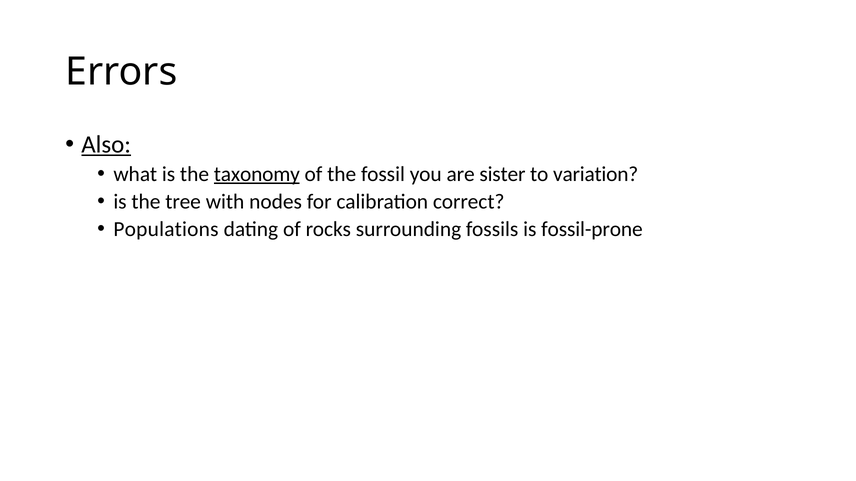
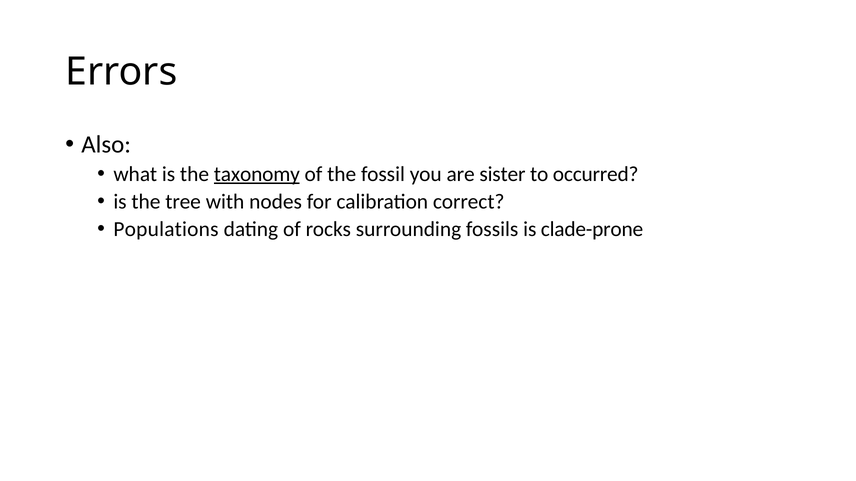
Also underline: present -> none
variation: variation -> occurred
fossil-prone: fossil-prone -> clade-prone
